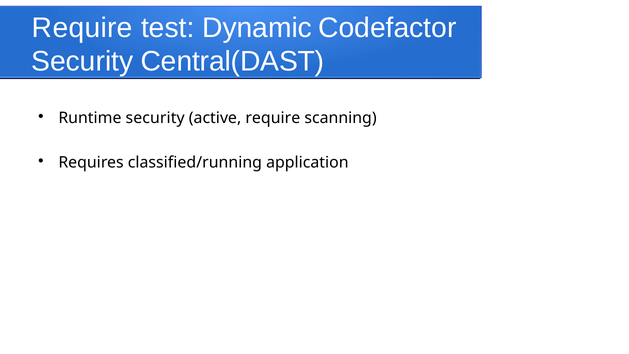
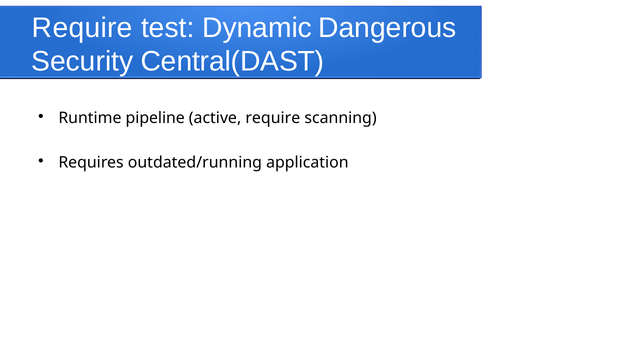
Codefactor: Codefactor -> Dangerous
Runtime security: security -> pipeline
classified/running: classified/running -> outdated/running
